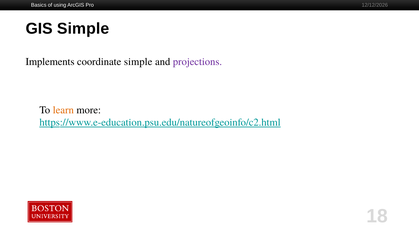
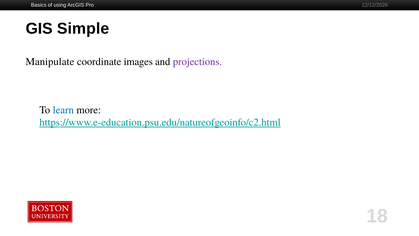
Implements: Implements -> Manipulate
coordinate simple: simple -> images
learn colour: orange -> blue
